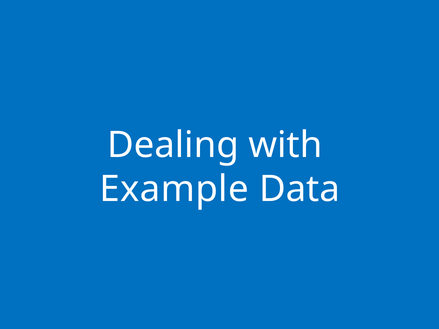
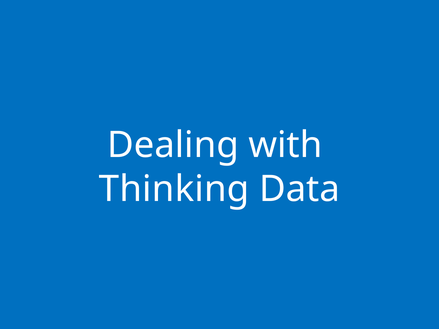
Example at (174, 189): Example -> Thinking
